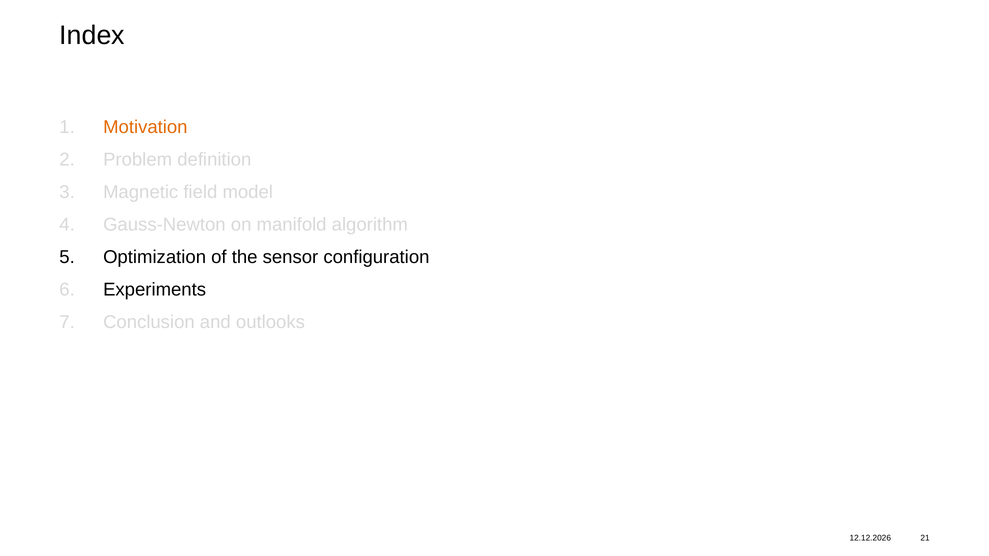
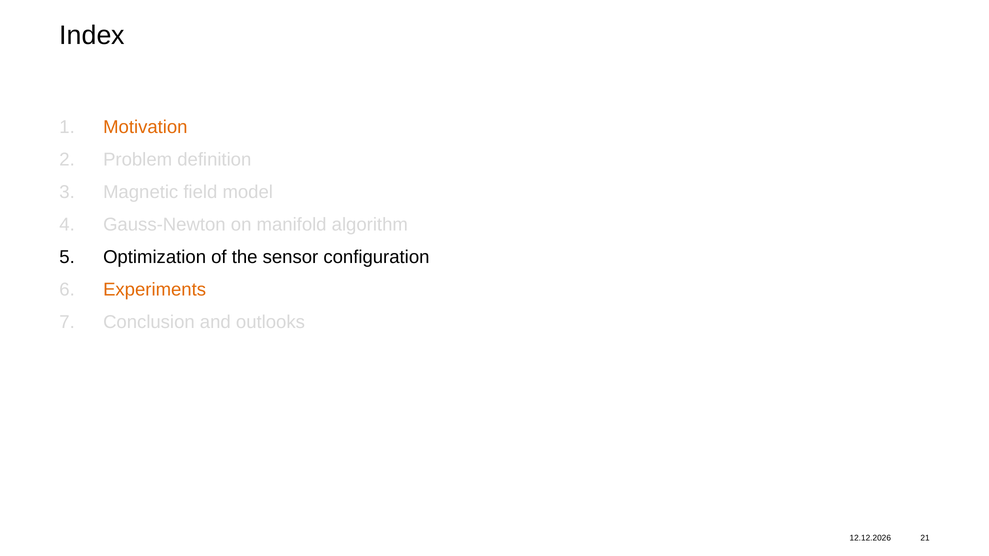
Experiments colour: black -> orange
